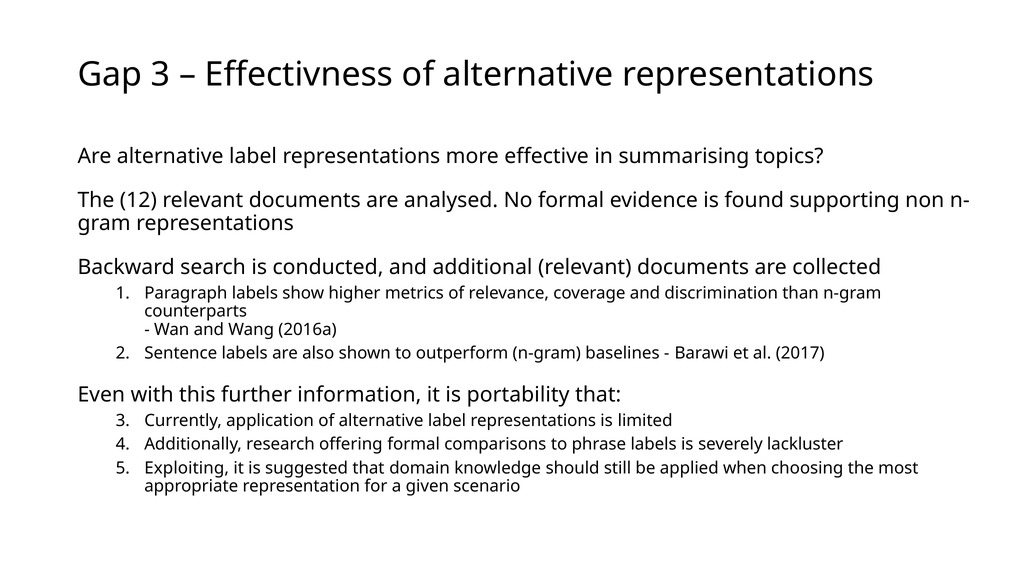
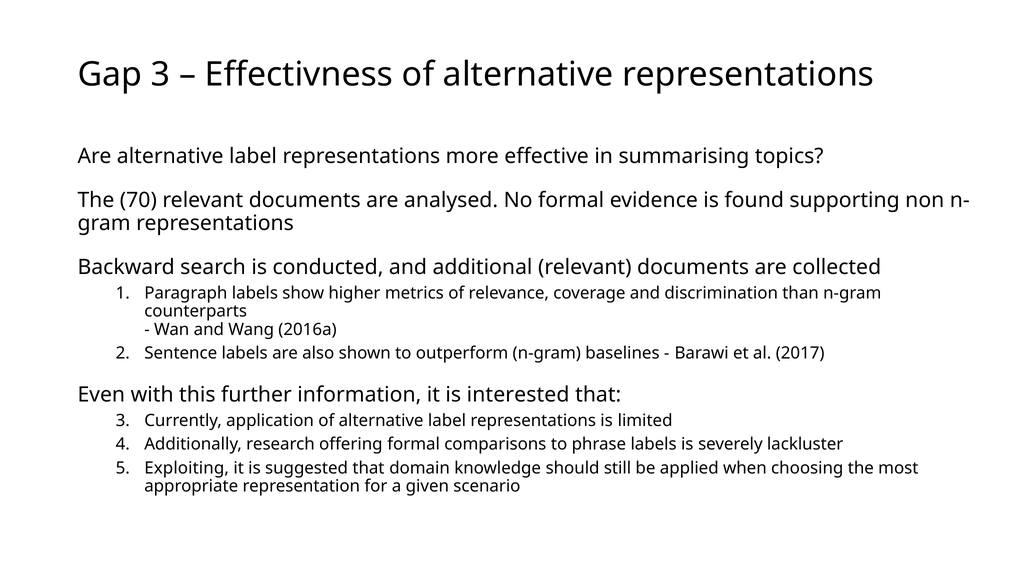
12: 12 -> 70
portability: portability -> interested
